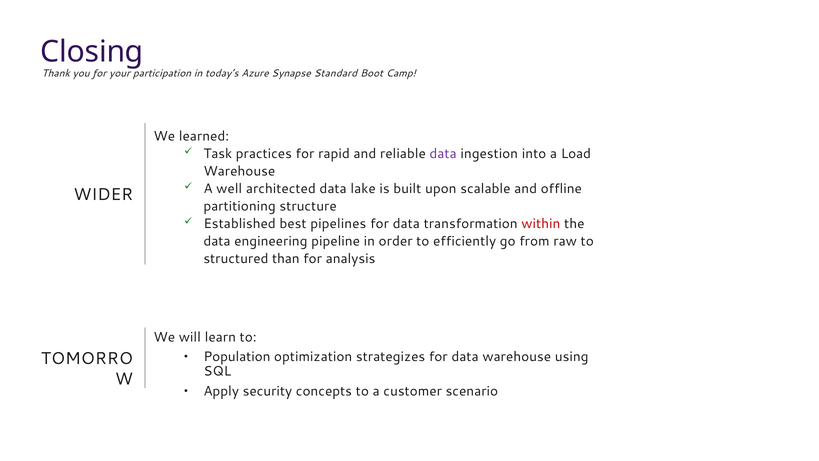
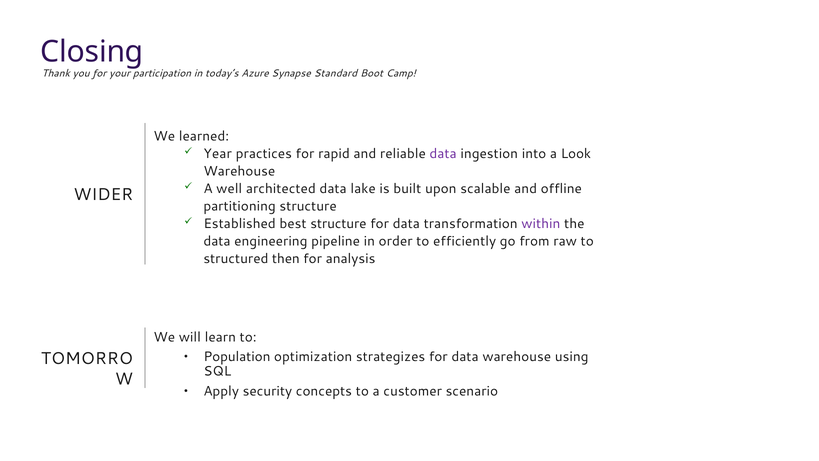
Task: Task -> Year
Load: Load -> Look
best pipelines: pipelines -> structure
within colour: red -> purple
than: than -> then
